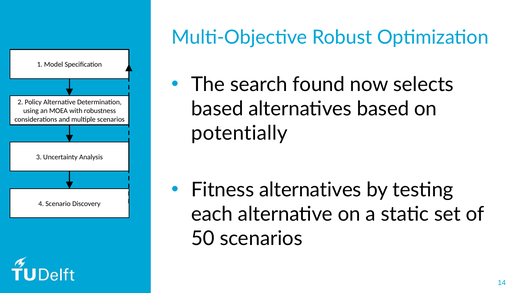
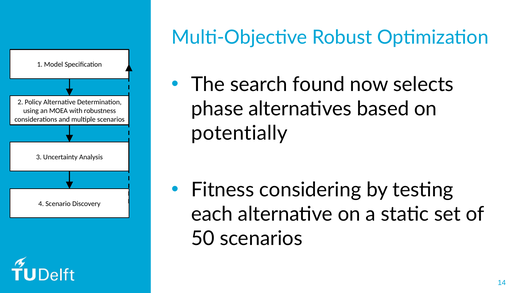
based at (217, 109): based -> phase
Fitness alternatives: alternatives -> considering
